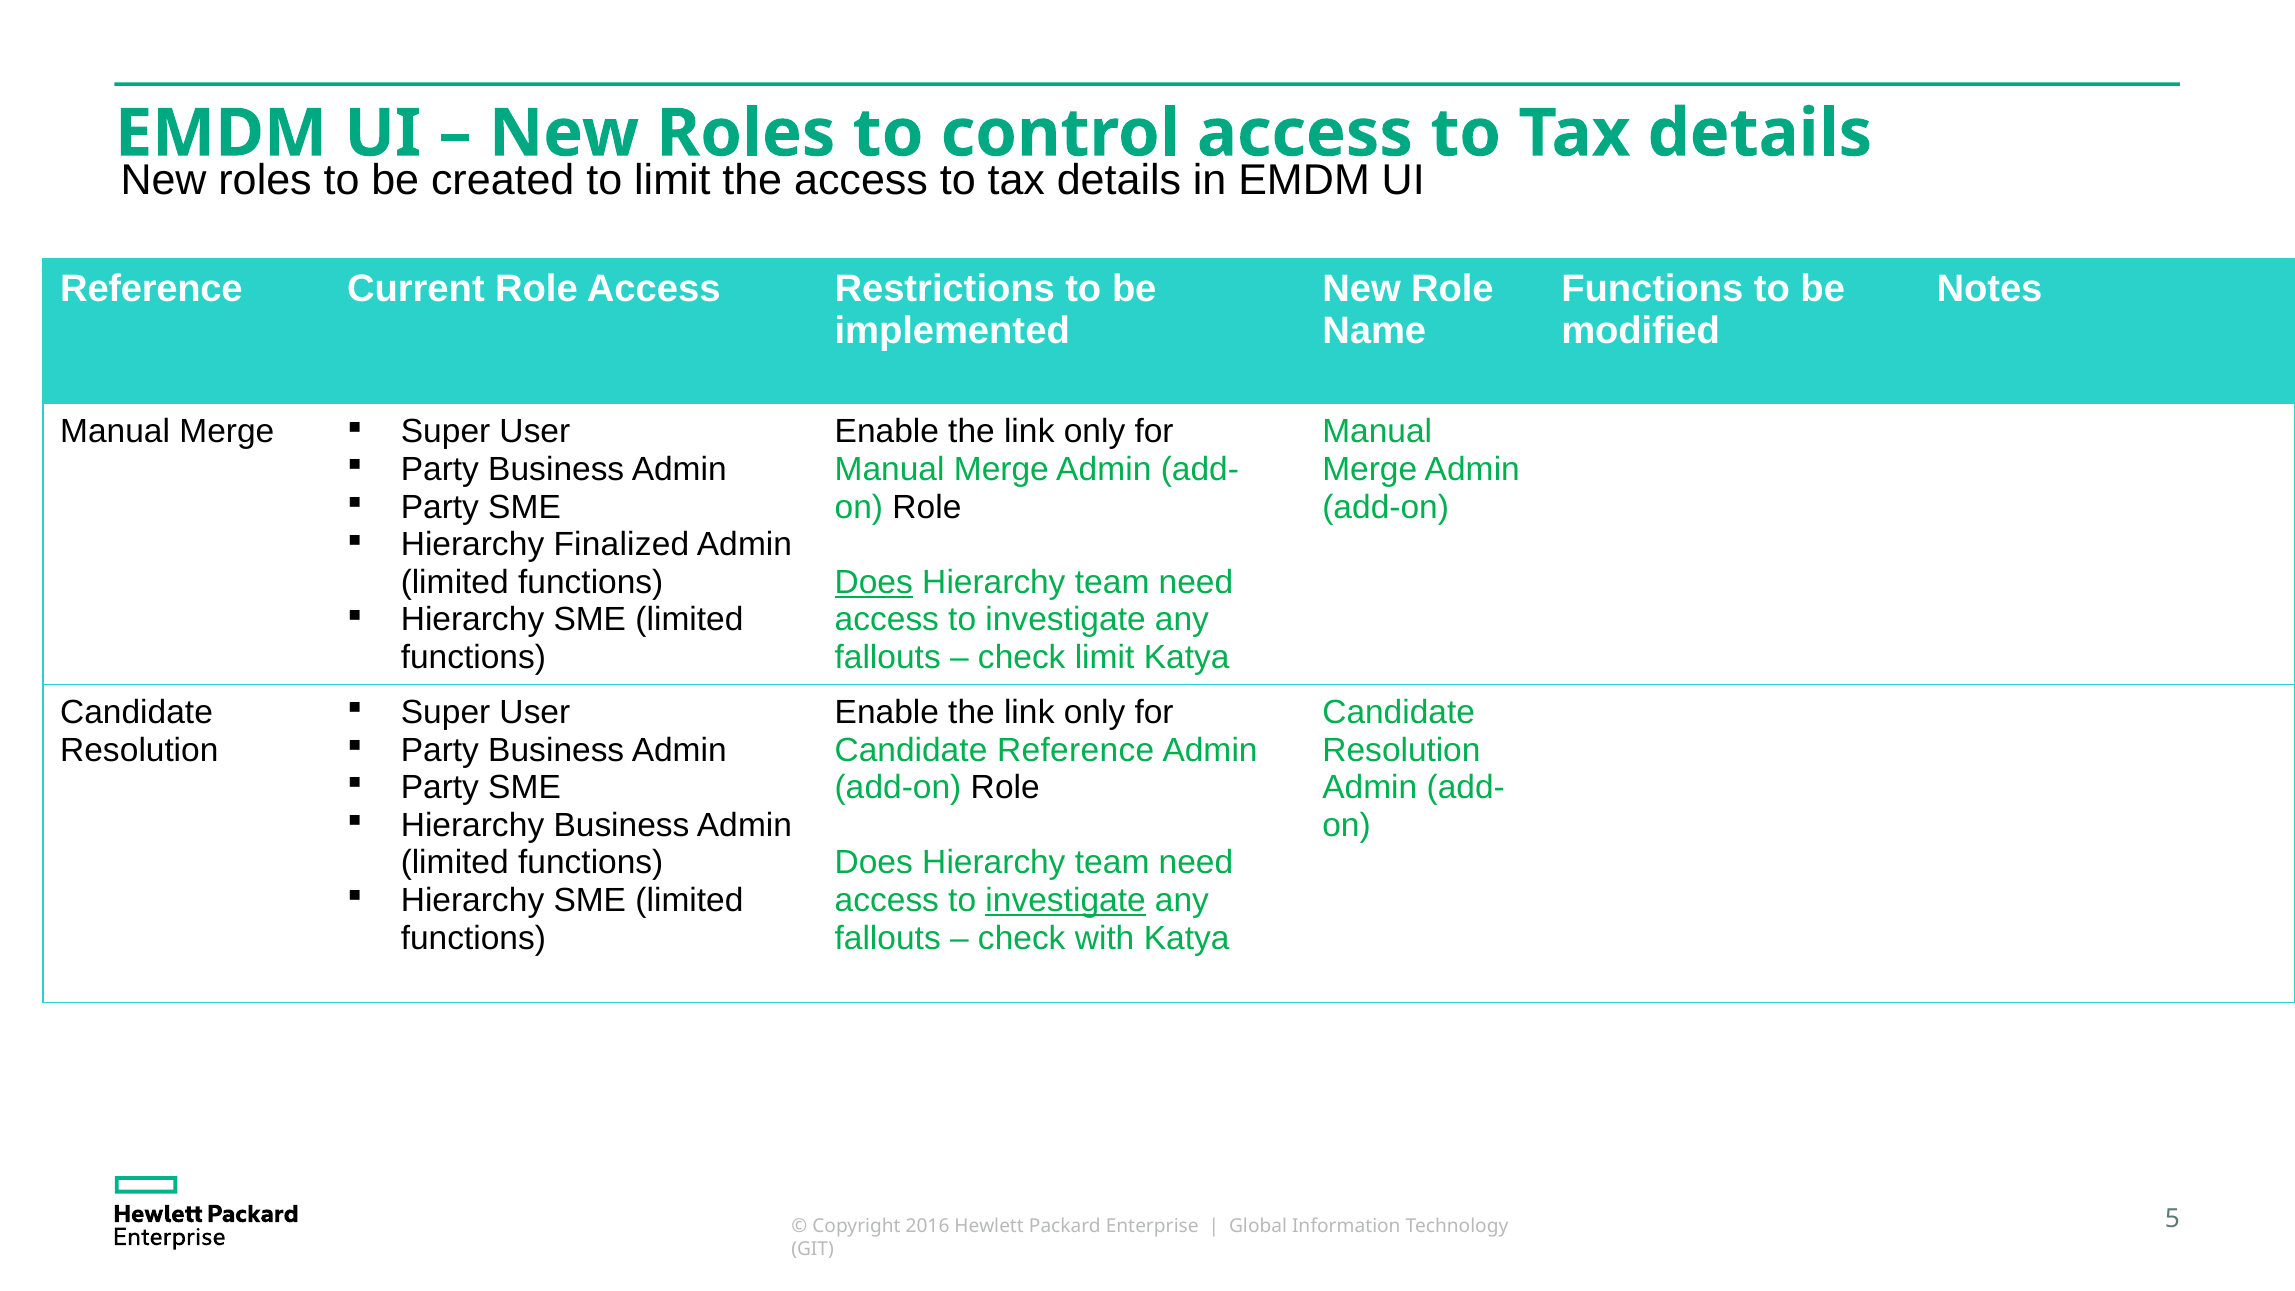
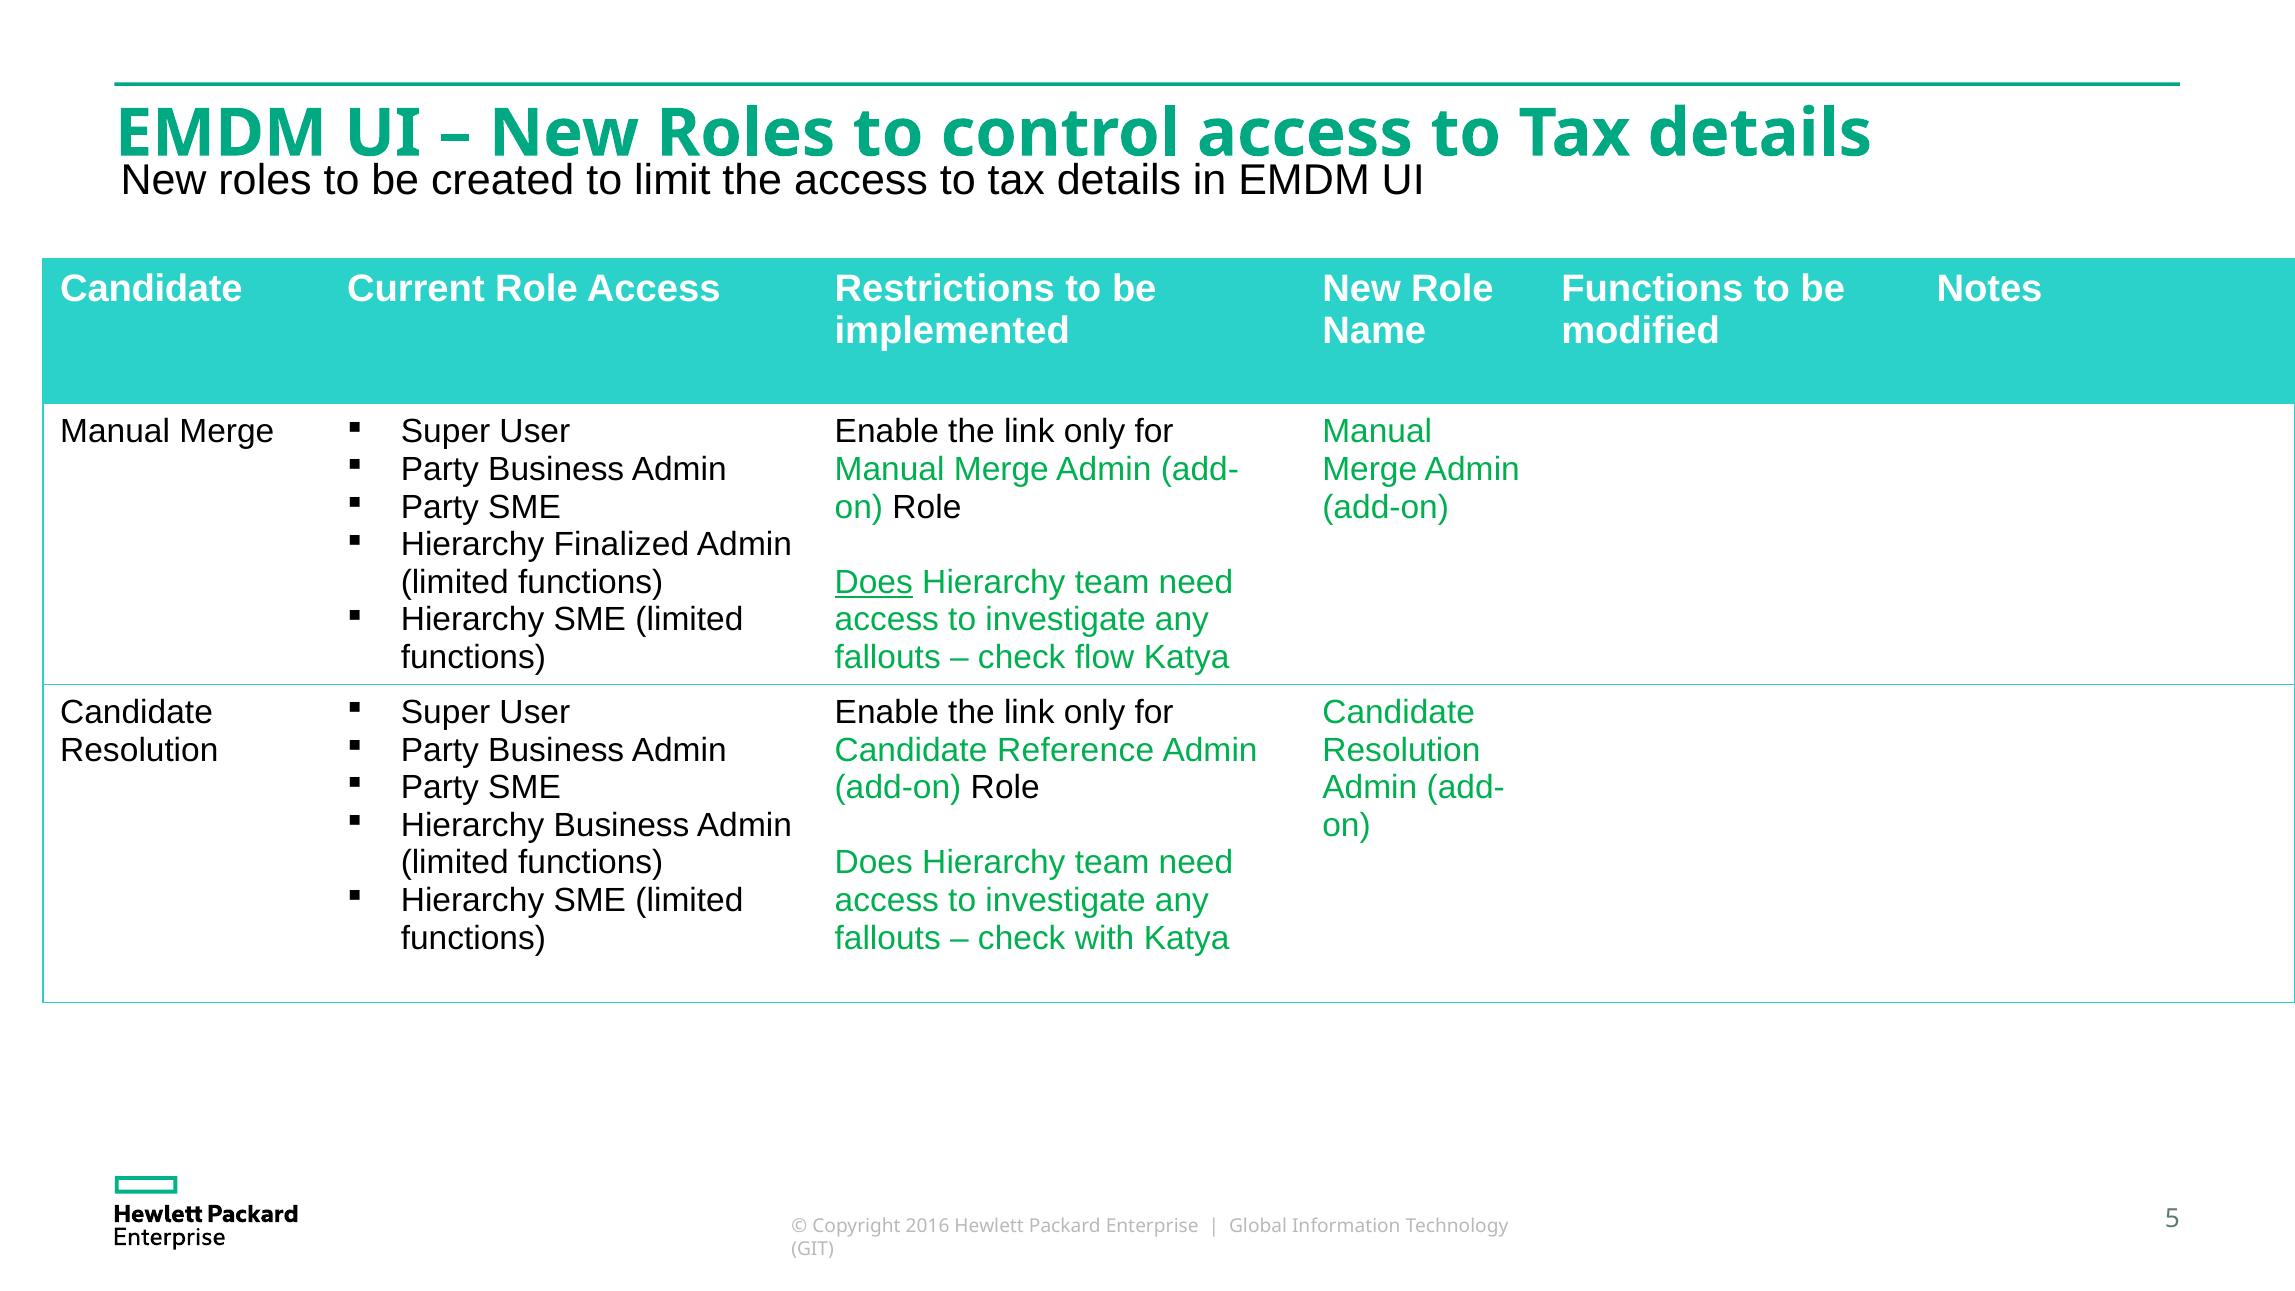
Reference at (151, 289): Reference -> Candidate
check limit: limit -> flow
investigate at (1066, 900) underline: present -> none
